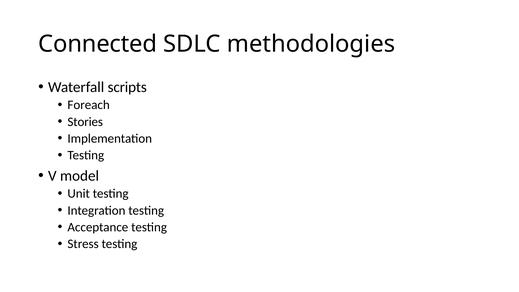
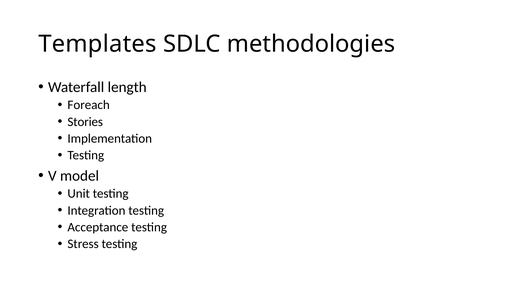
Connected: Connected -> Templates
scripts: scripts -> length
